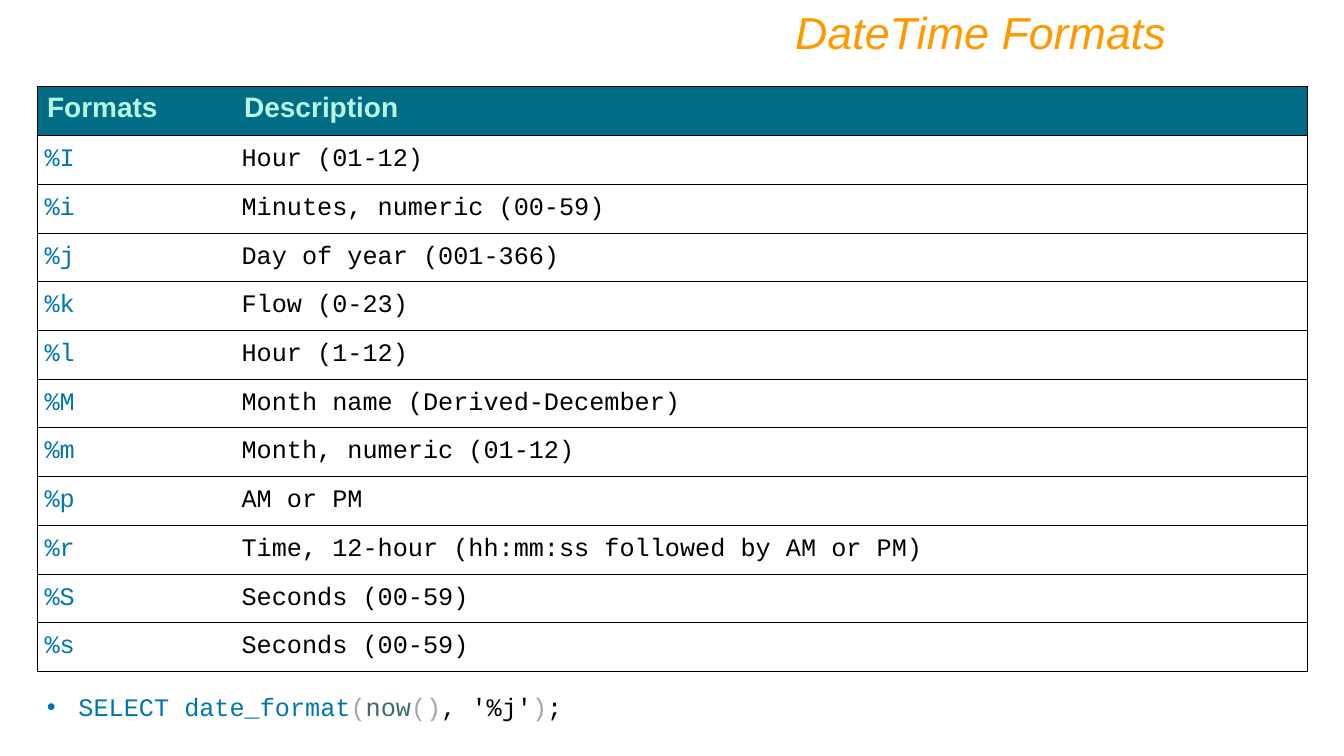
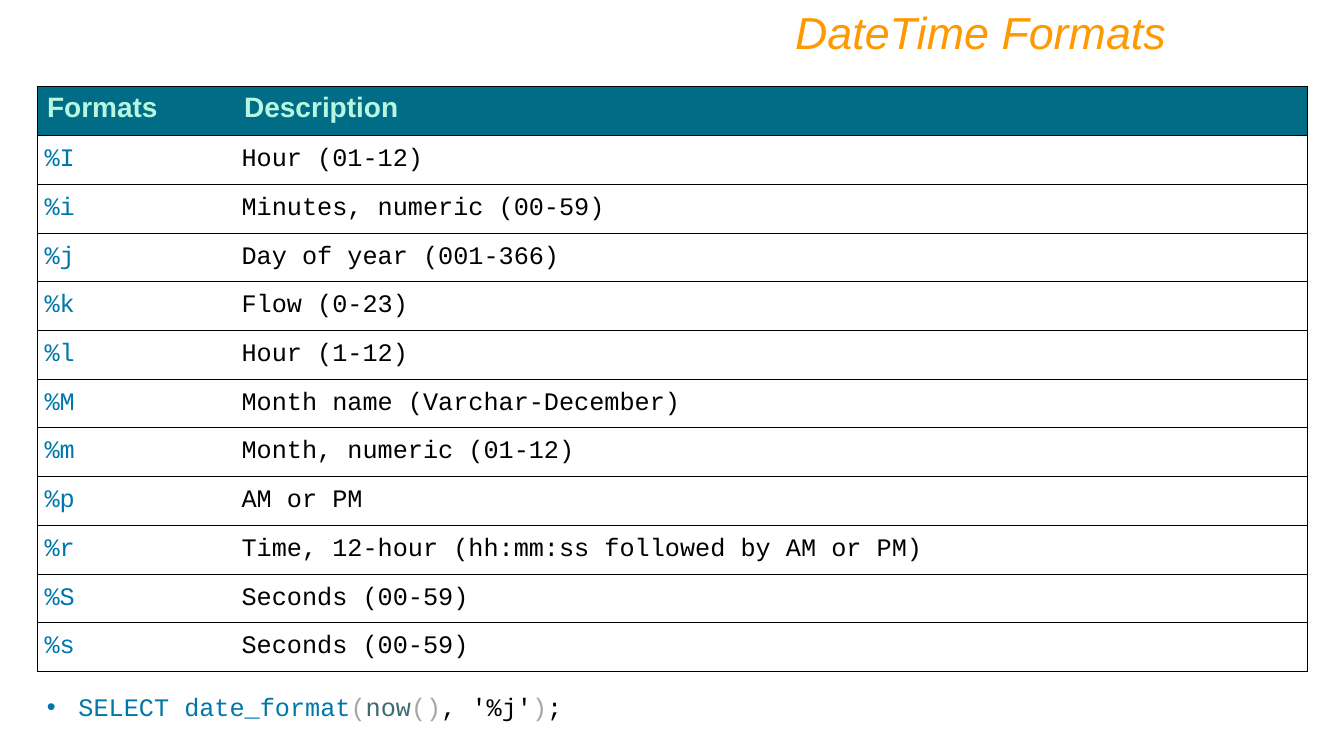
Derived-December: Derived-December -> Varchar-December
